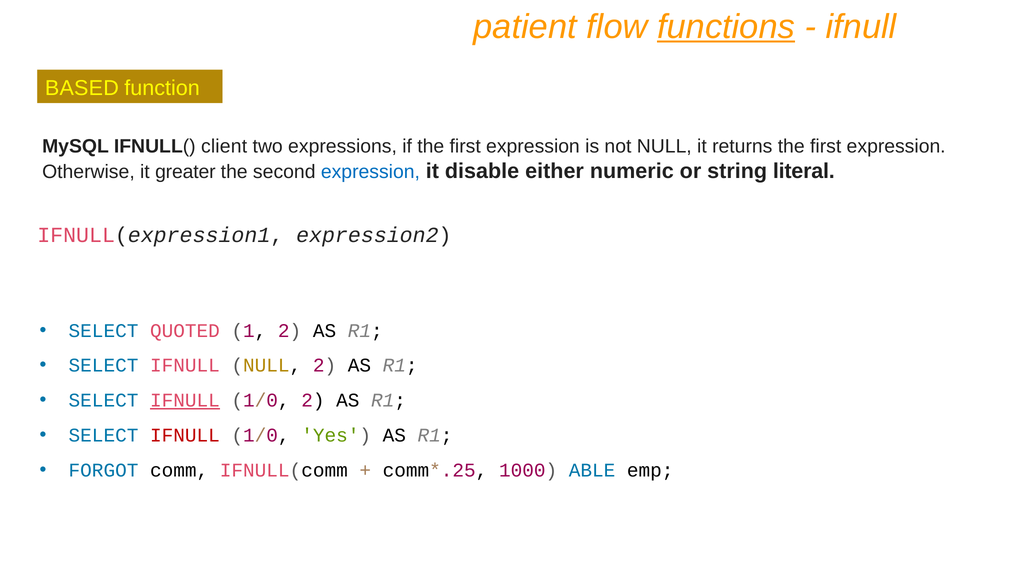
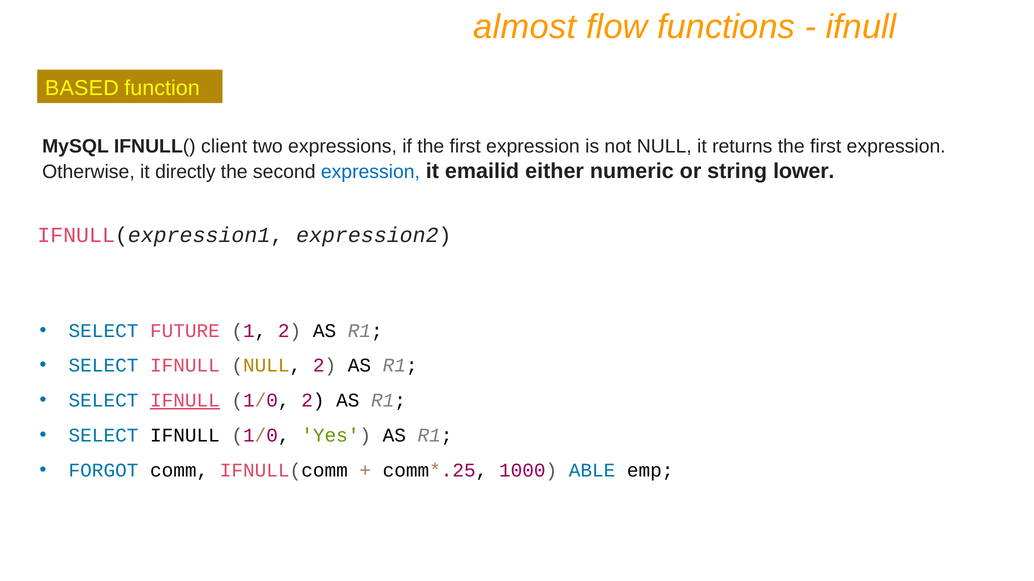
patient: patient -> almost
functions underline: present -> none
greater: greater -> directly
disable: disable -> emailid
literal: literal -> lower
QUOTED: QUOTED -> FUTURE
IFNULL at (185, 436) colour: red -> black
